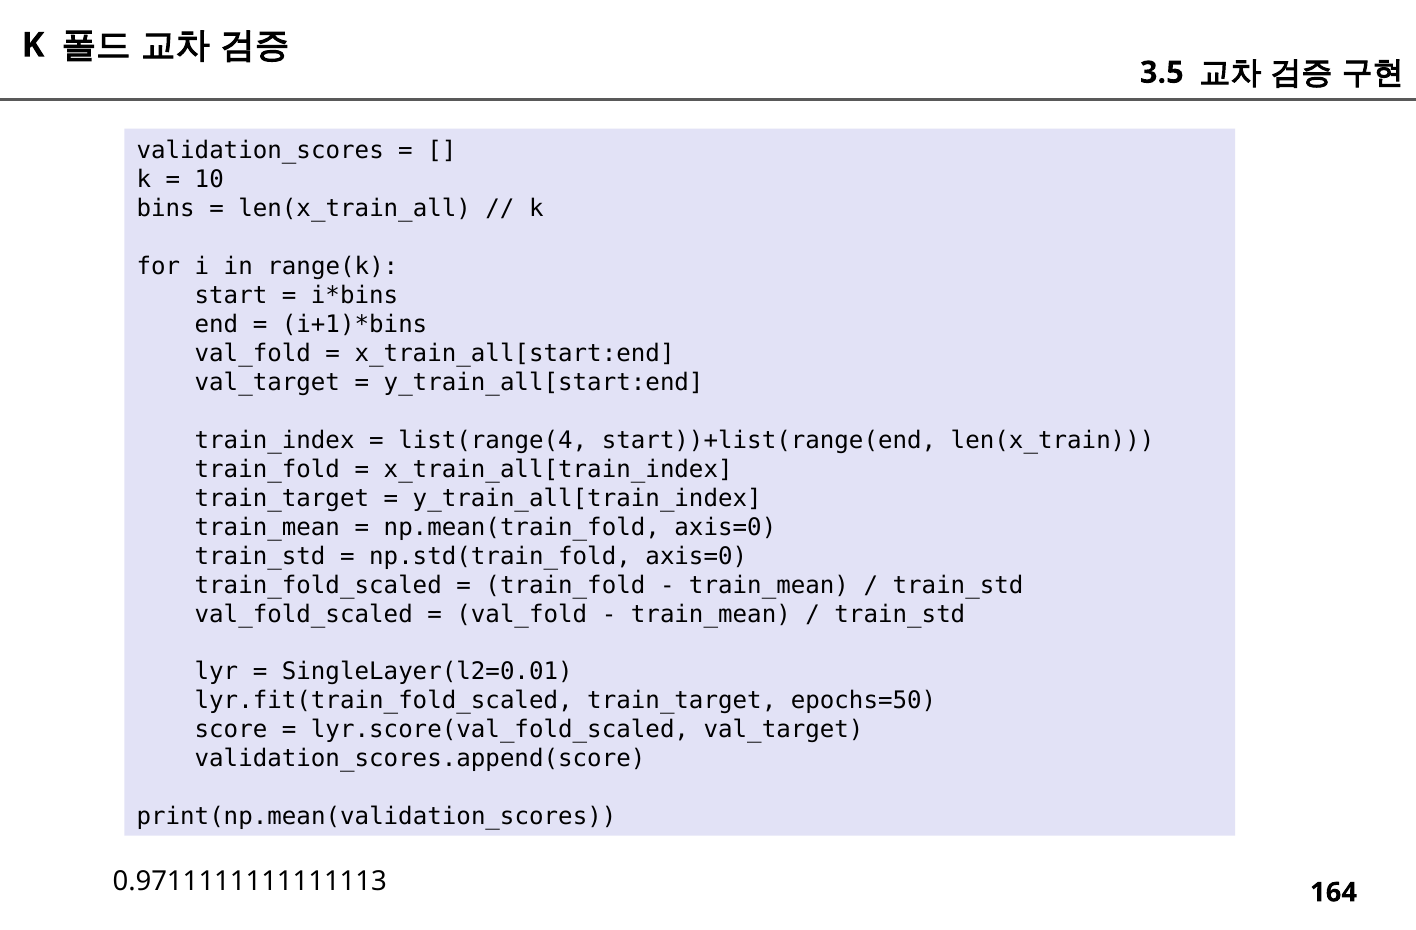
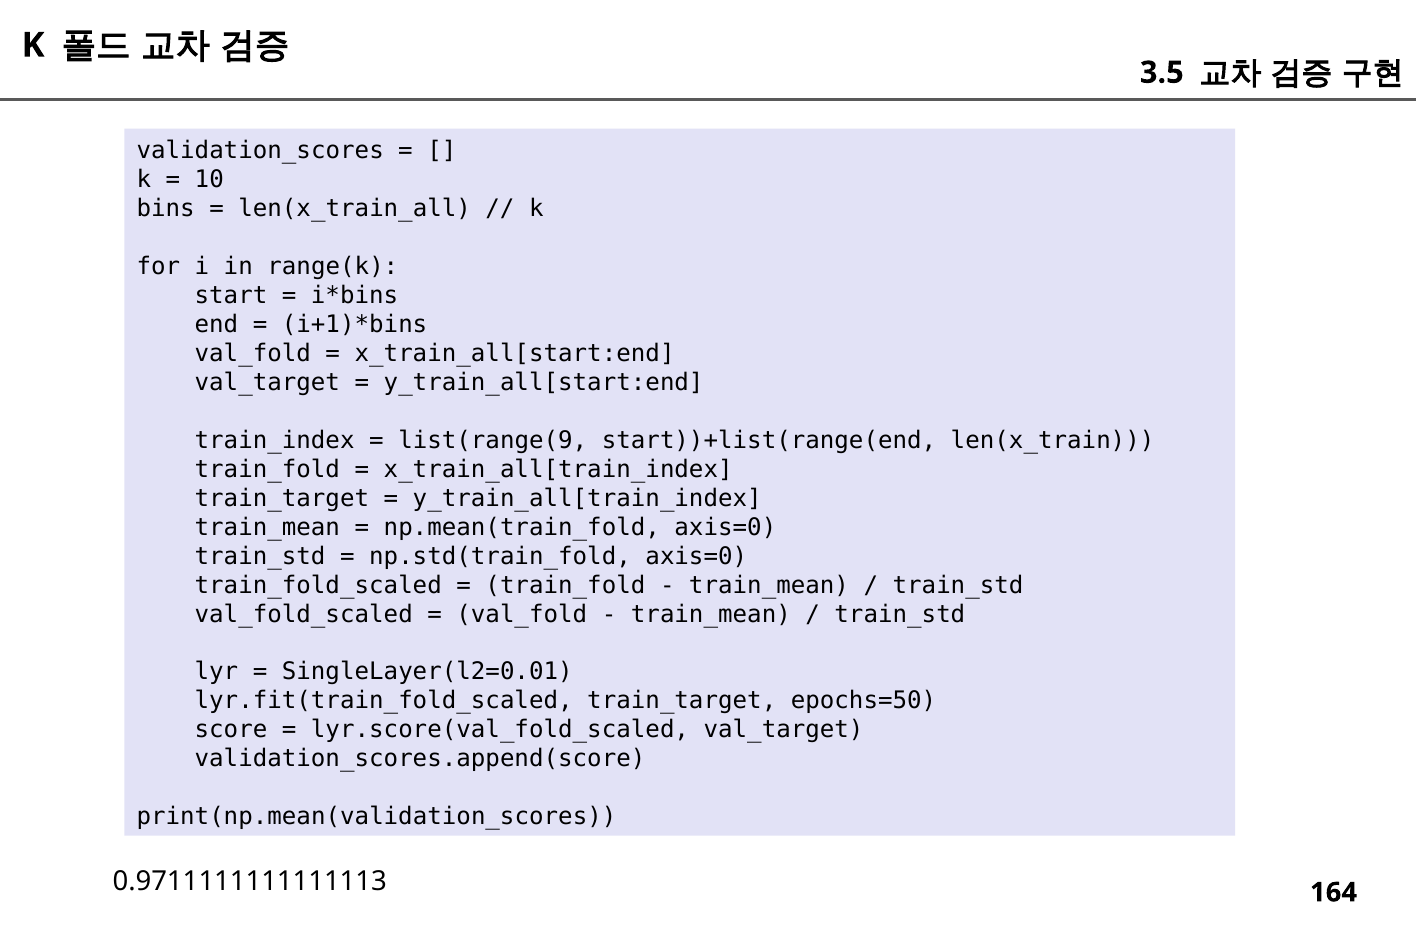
list(range(4: list(range(4 -> list(range(9
